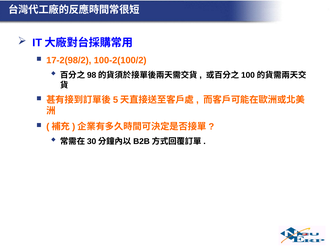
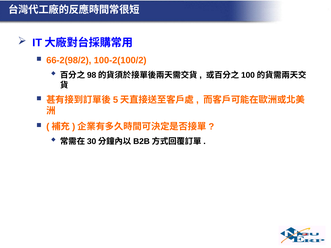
17-2(98/2: 17-2(98/2 -> 66-2(98/2
